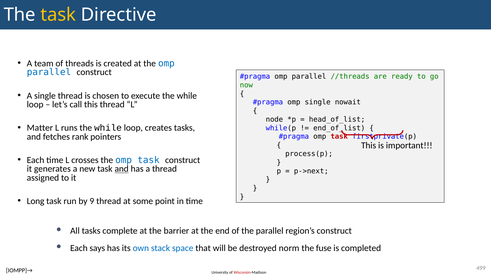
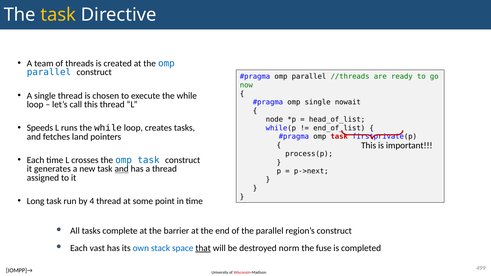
Matter: Matter -> Speeds
rank: rank -> land
9: 9 -> 4
says: says -> vast
that underline: none -> present
